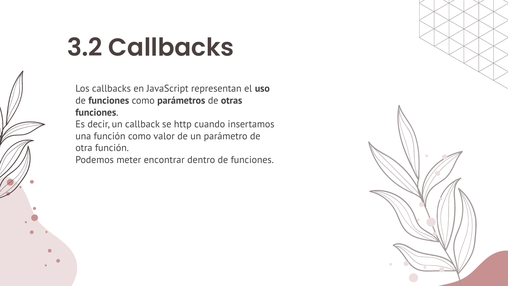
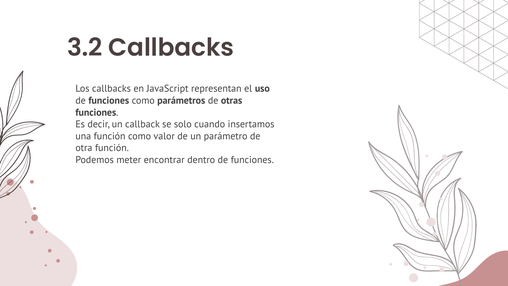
http: http -> solo
